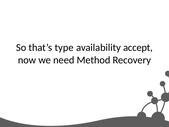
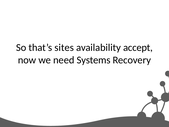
type: type -> sites
Method: Method -> Systems
